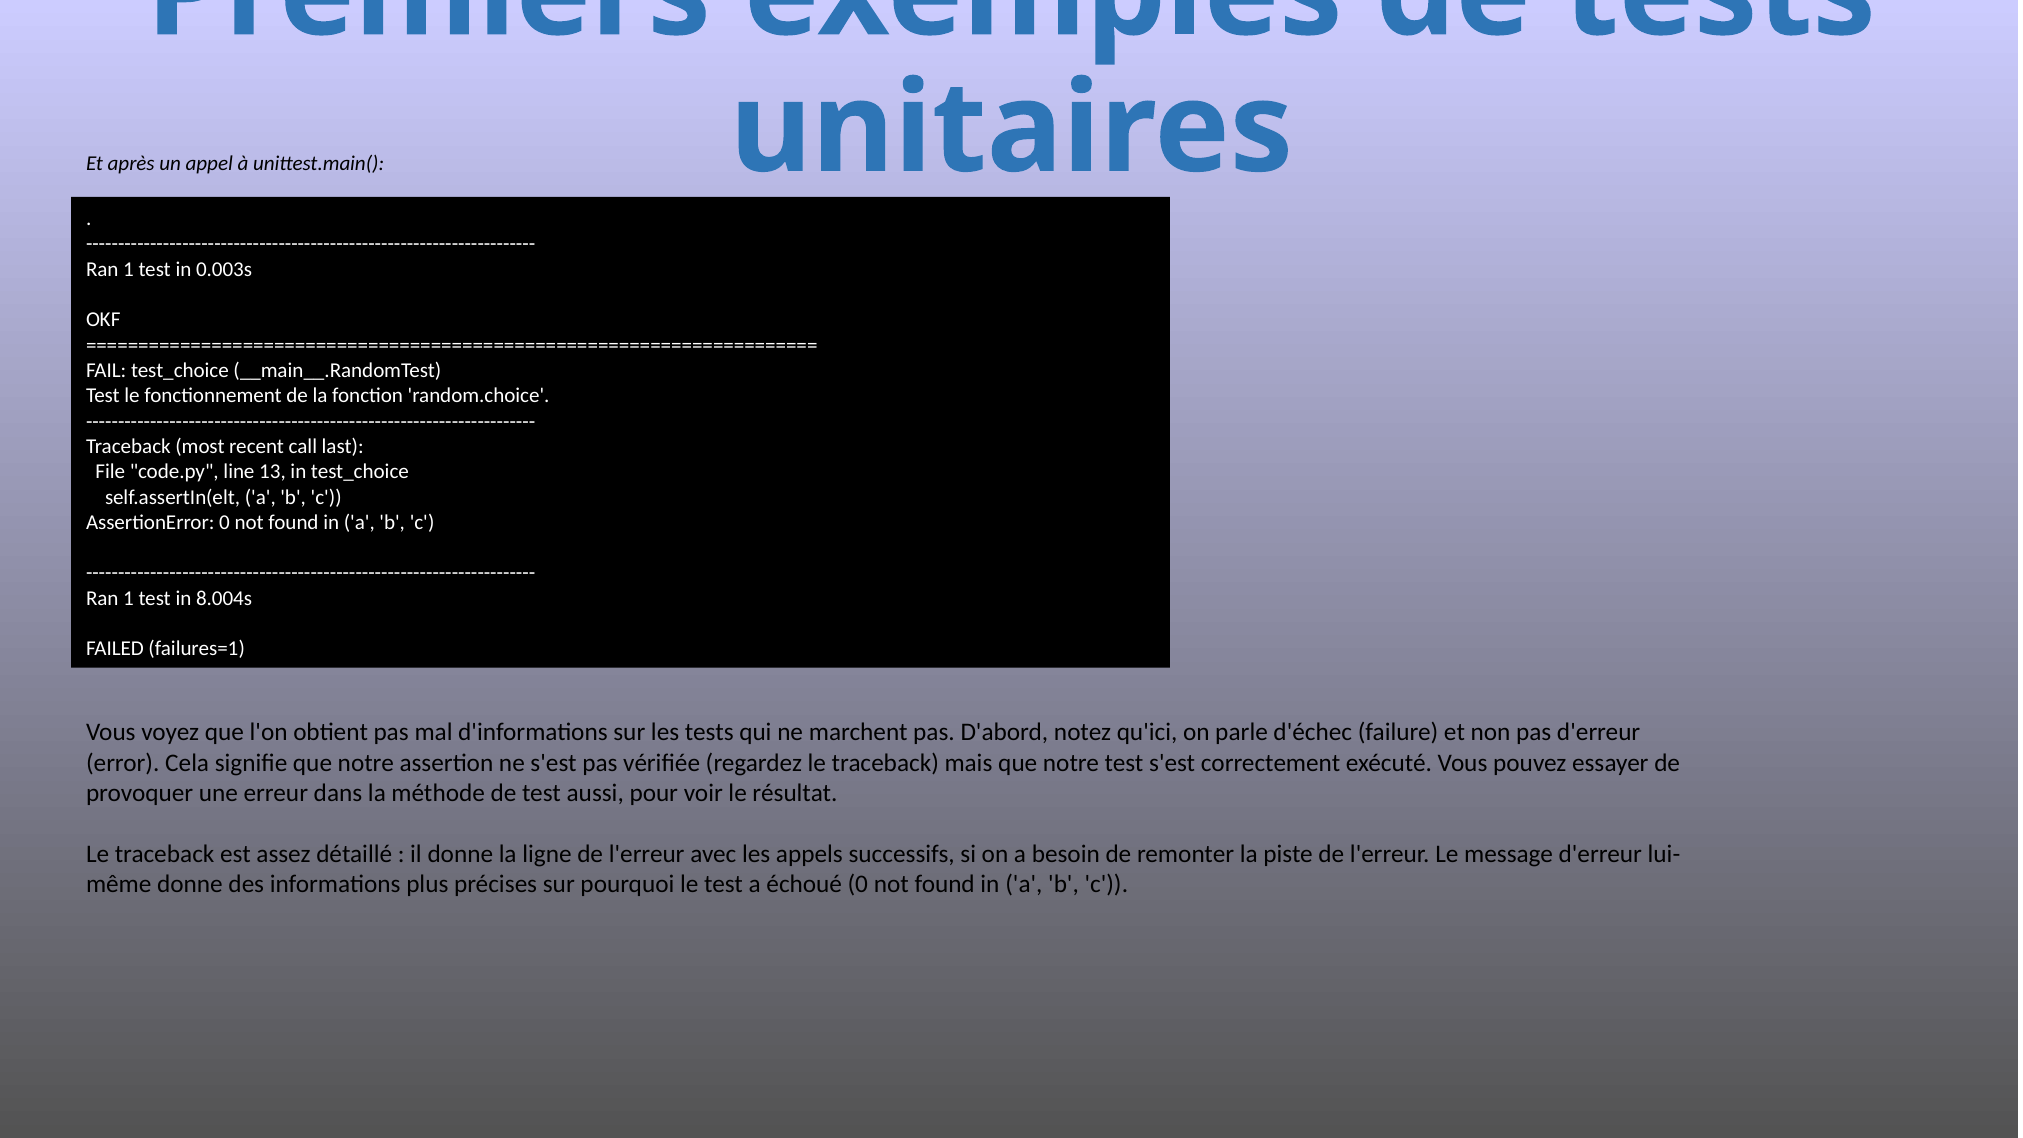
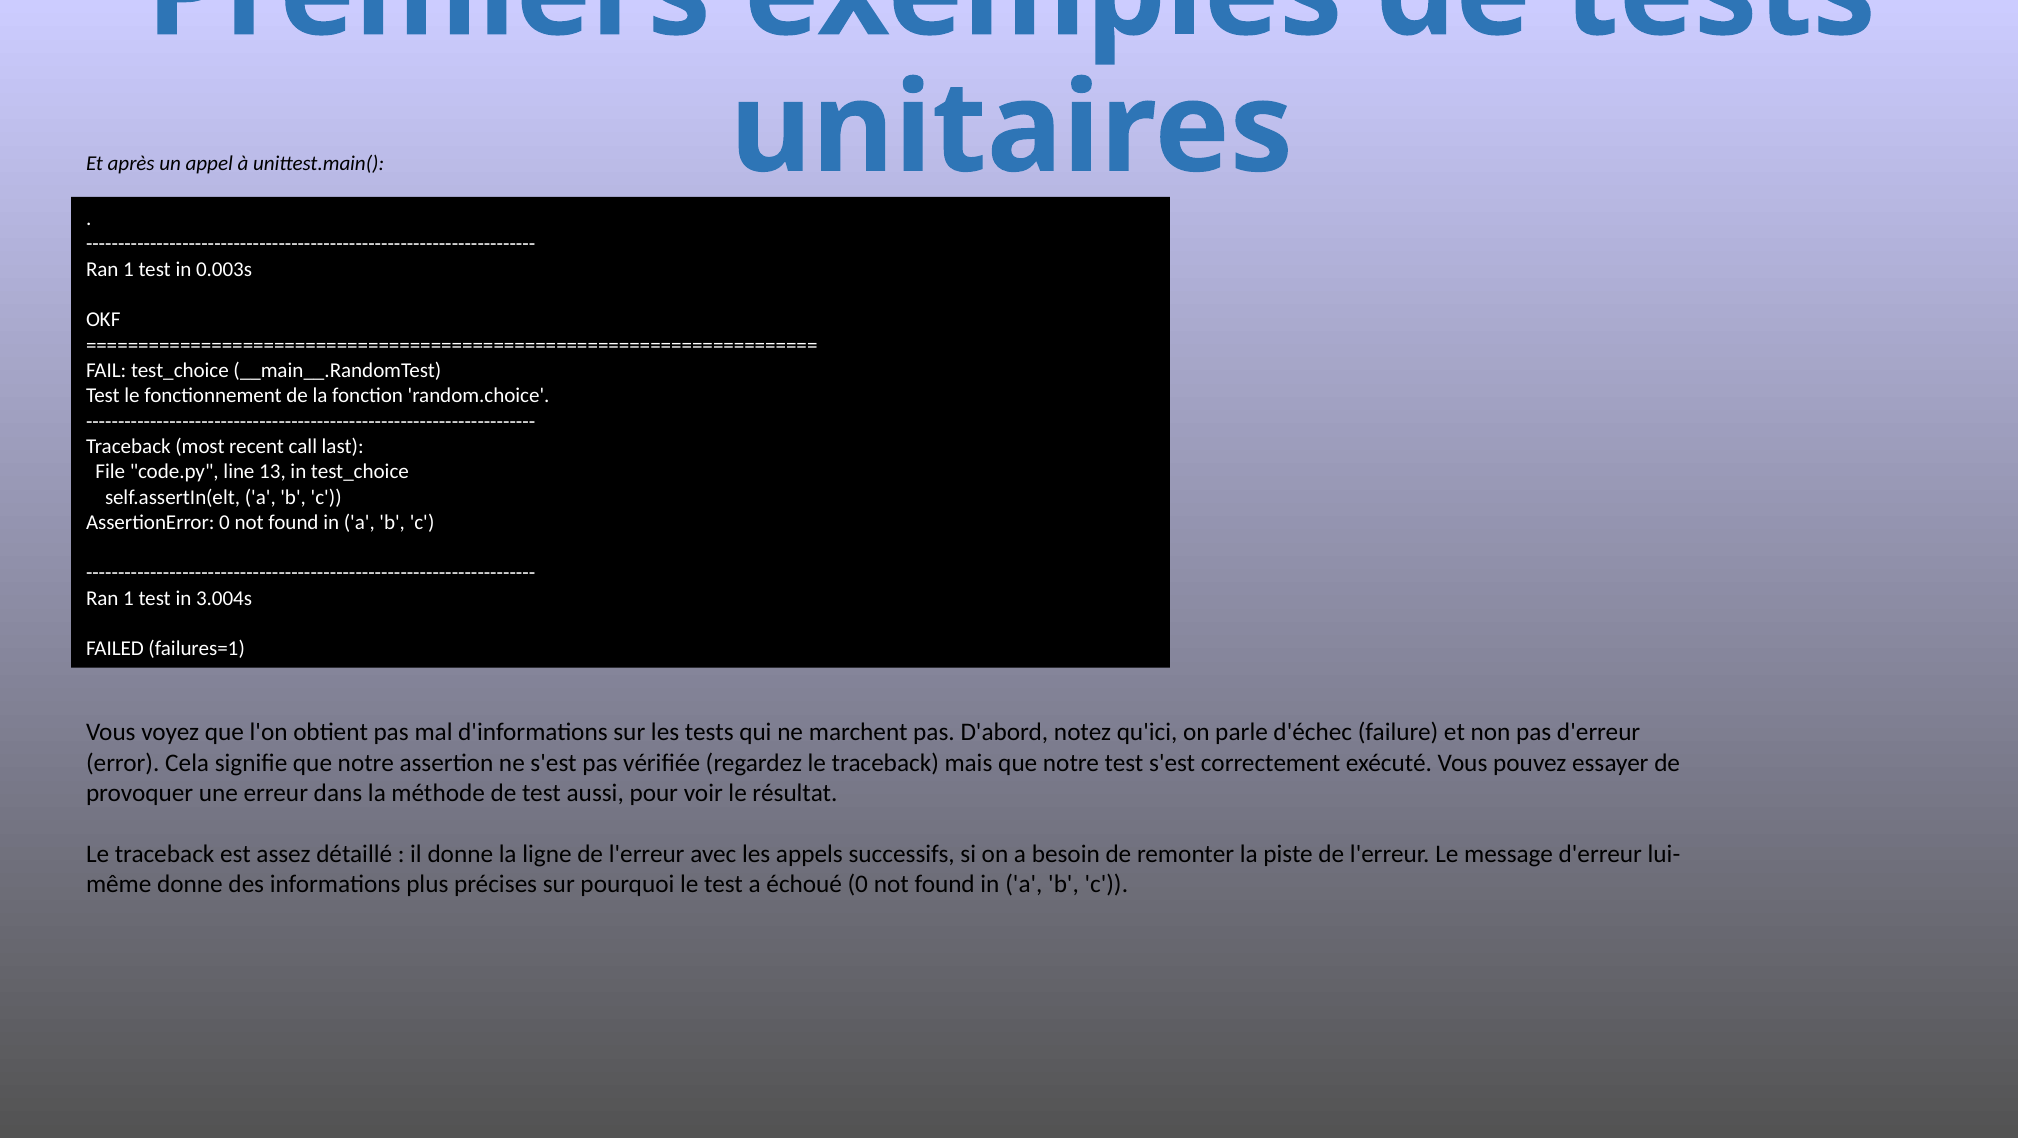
8.004s: 8.004s -> 3.004s
